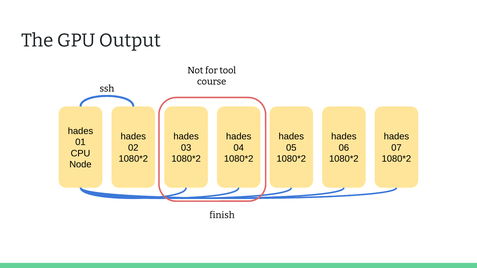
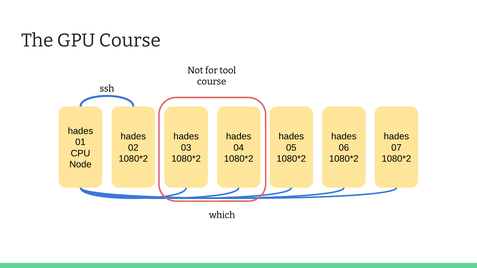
GPU Output: Output -> Course
finish: finish -> which
